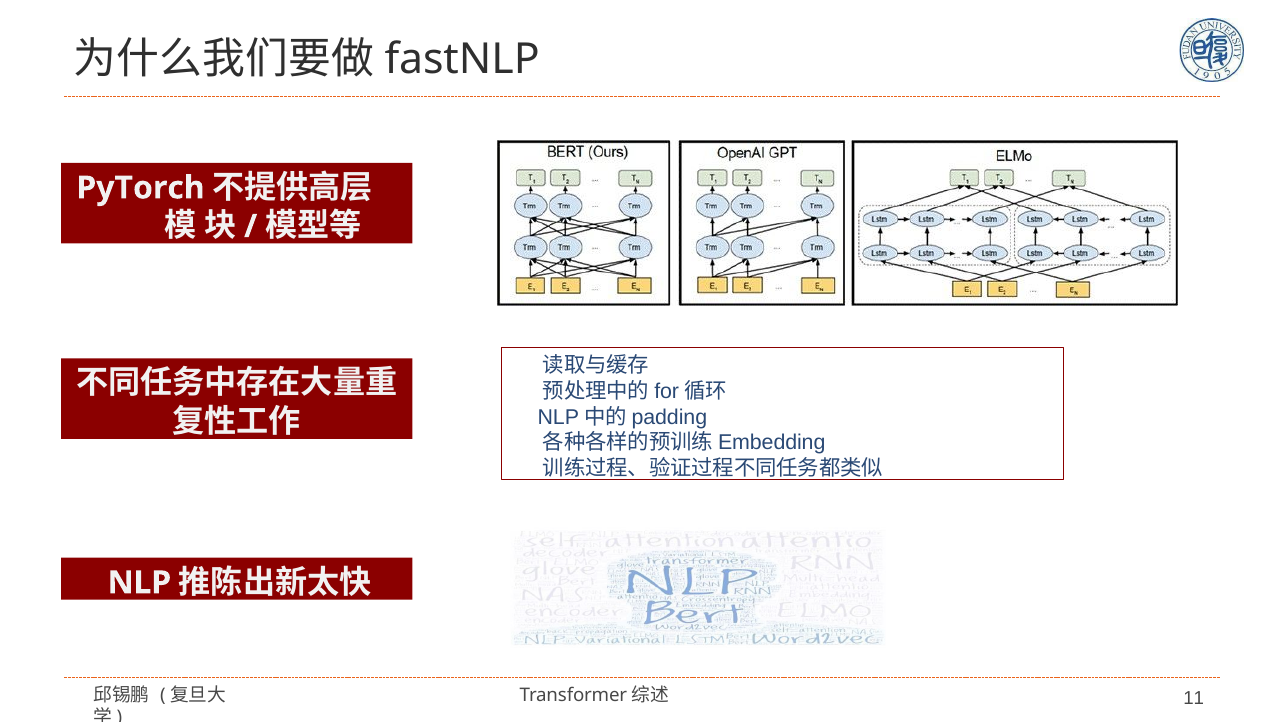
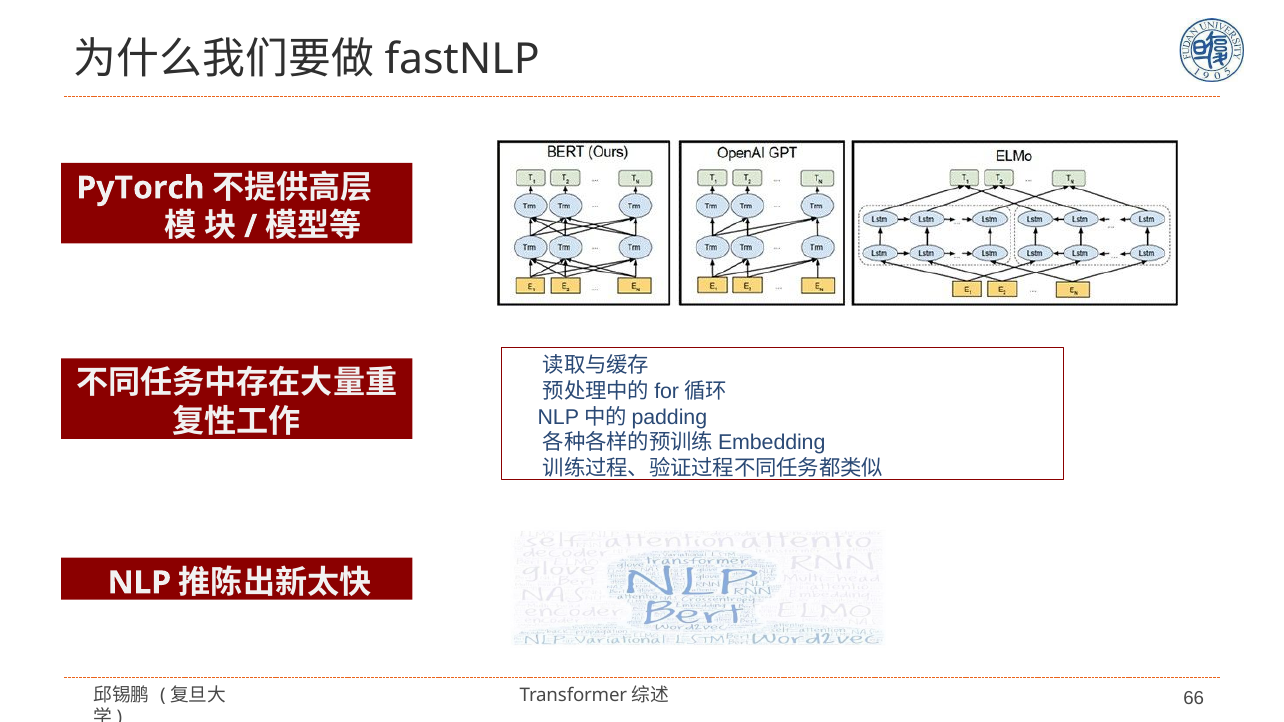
11: 11 -> 66
